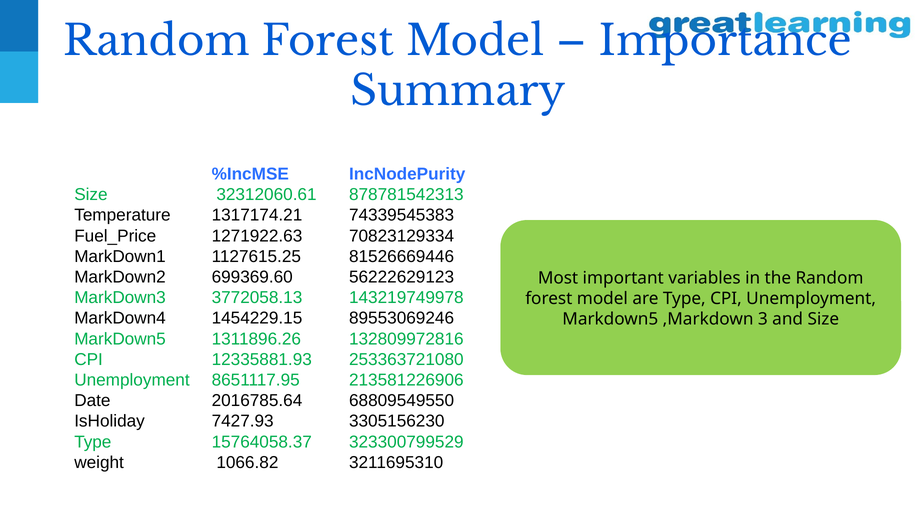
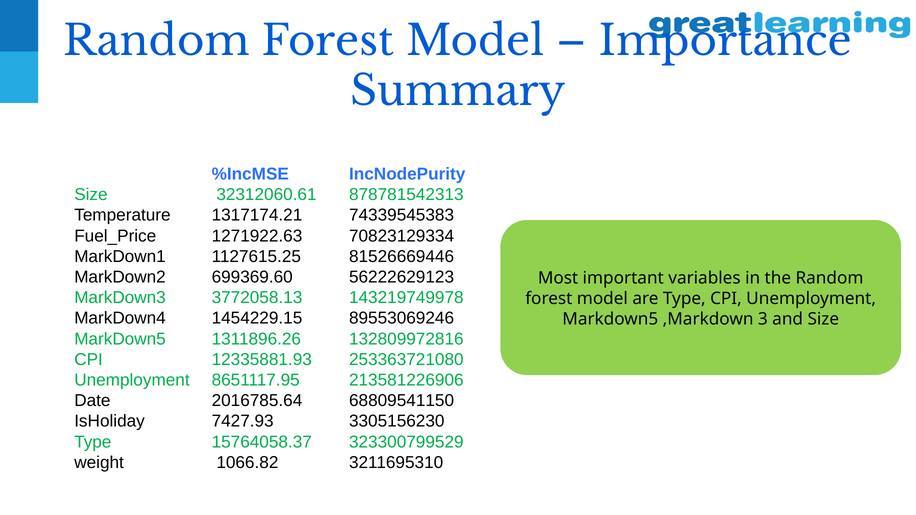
68809549550: 68809549550 -> 68809541150
